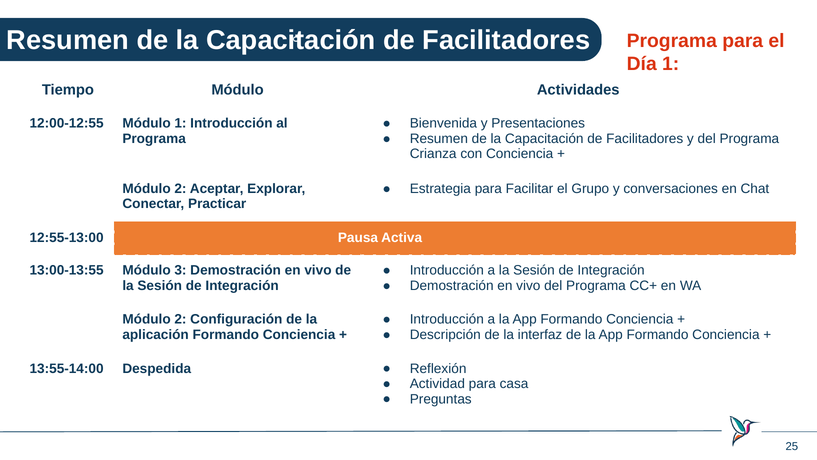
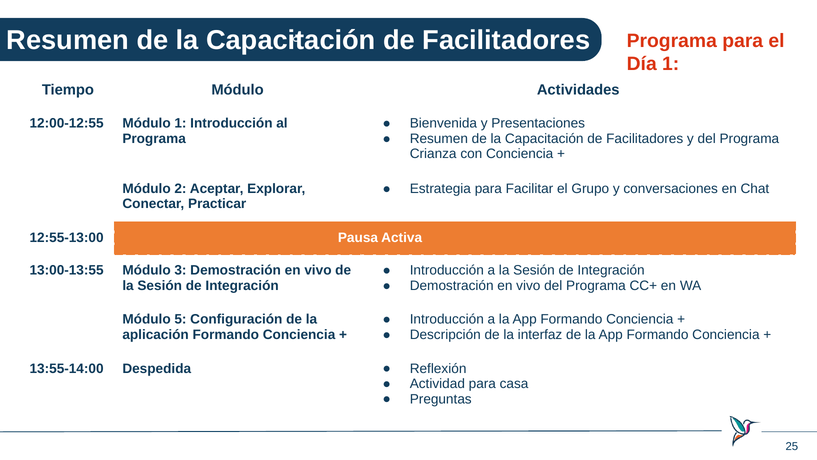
2 at (180, 319): 2 -> 5
